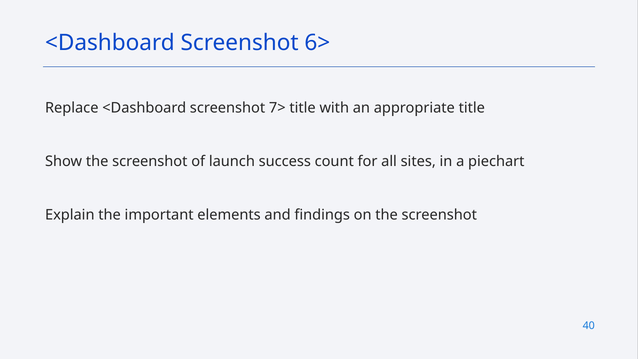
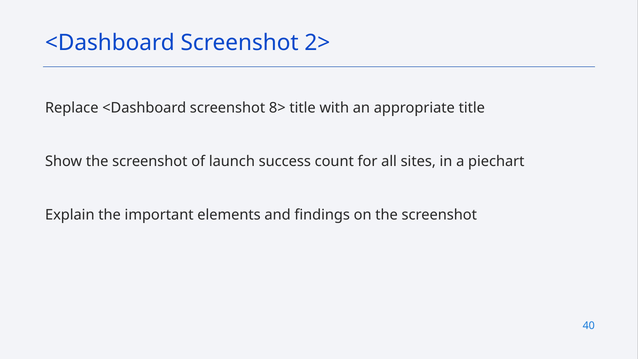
6>: 6> -> 2>
7>: 7> -> 8>
